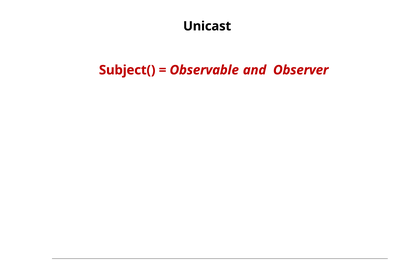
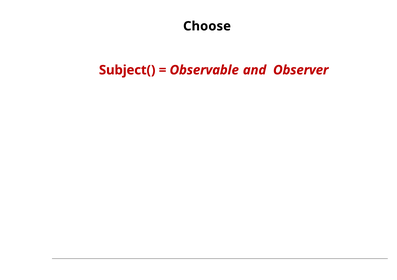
Unicast: Unicast -> Choose
